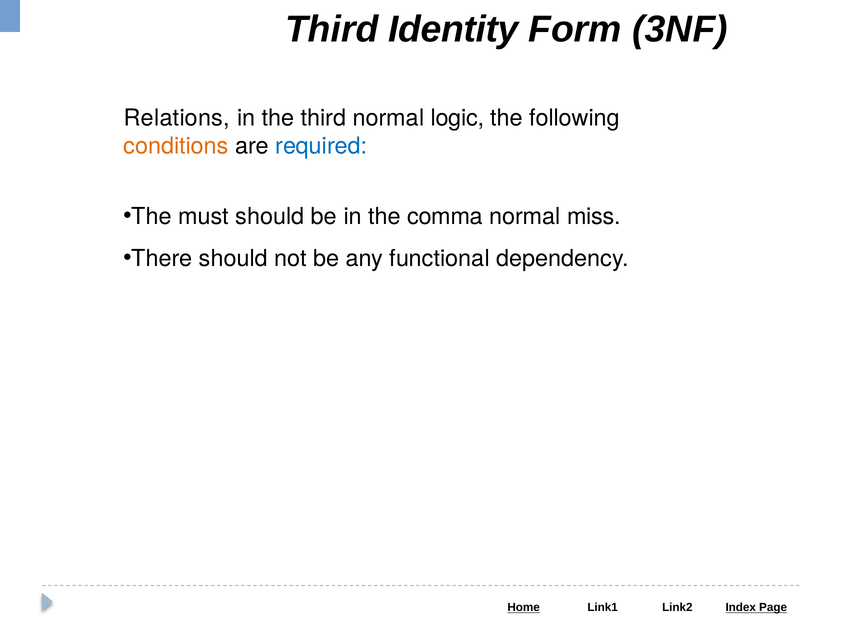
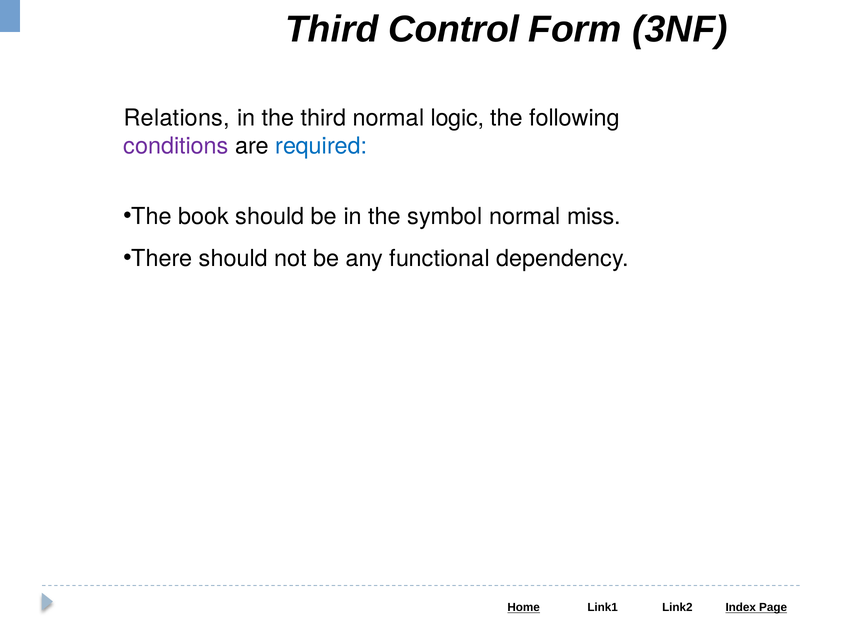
Identity: Identity -> Control
conditions colour: orange -> purple
must: must -> book
comma: comma -> symbol
